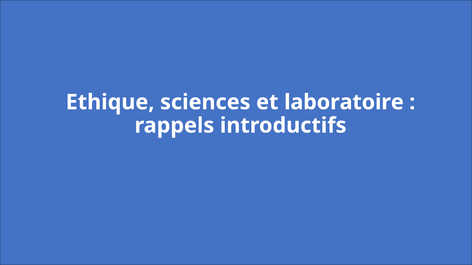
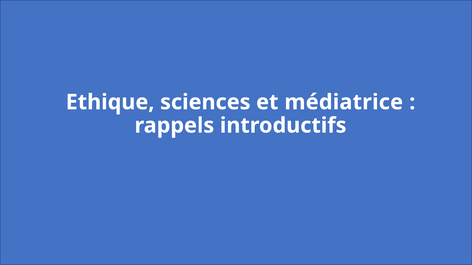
laboratoire: laboratoire -> médiatrice
